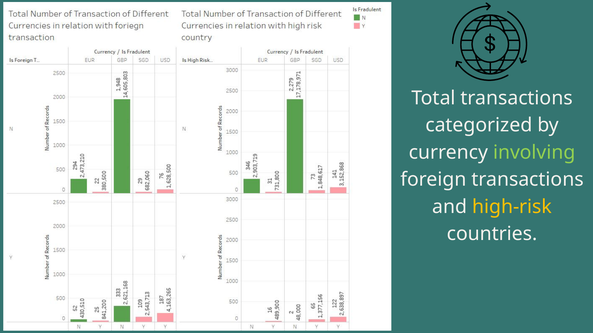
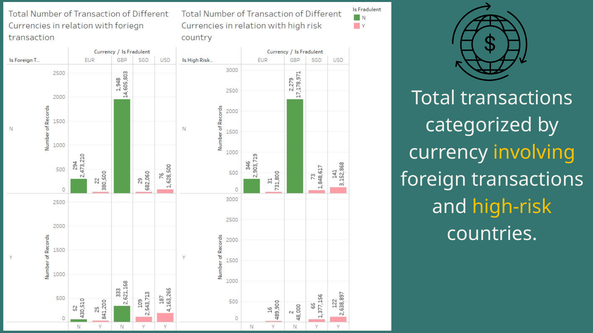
involving colour: light green -> yellow
